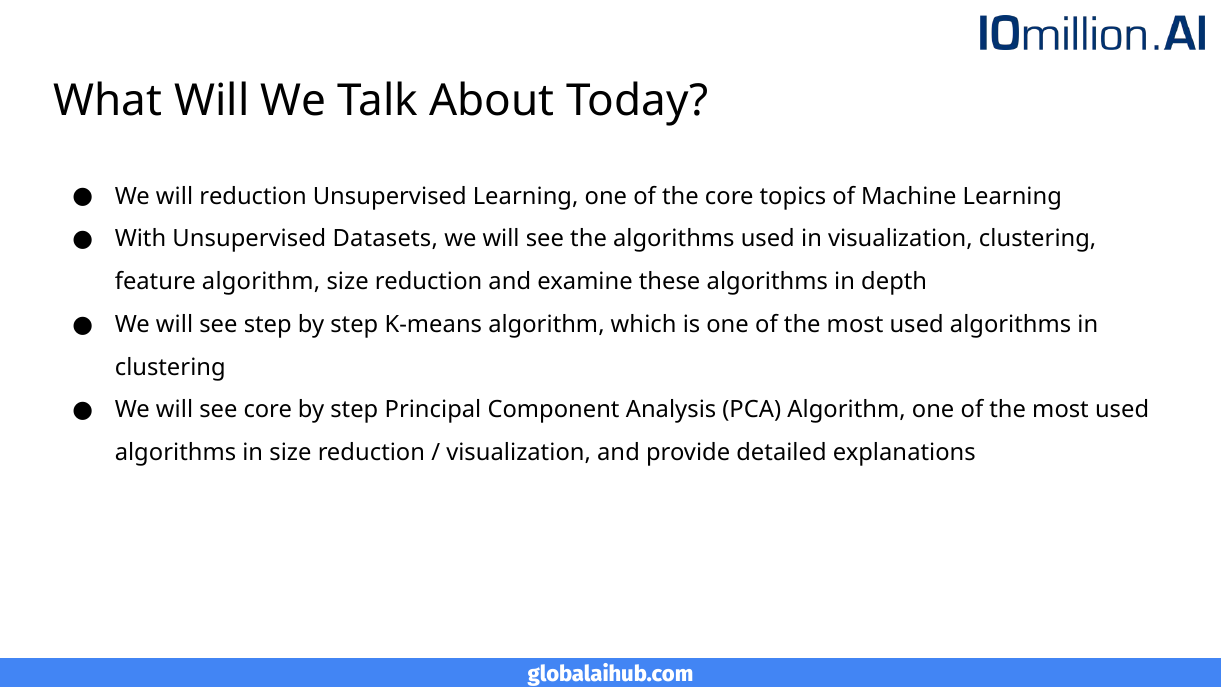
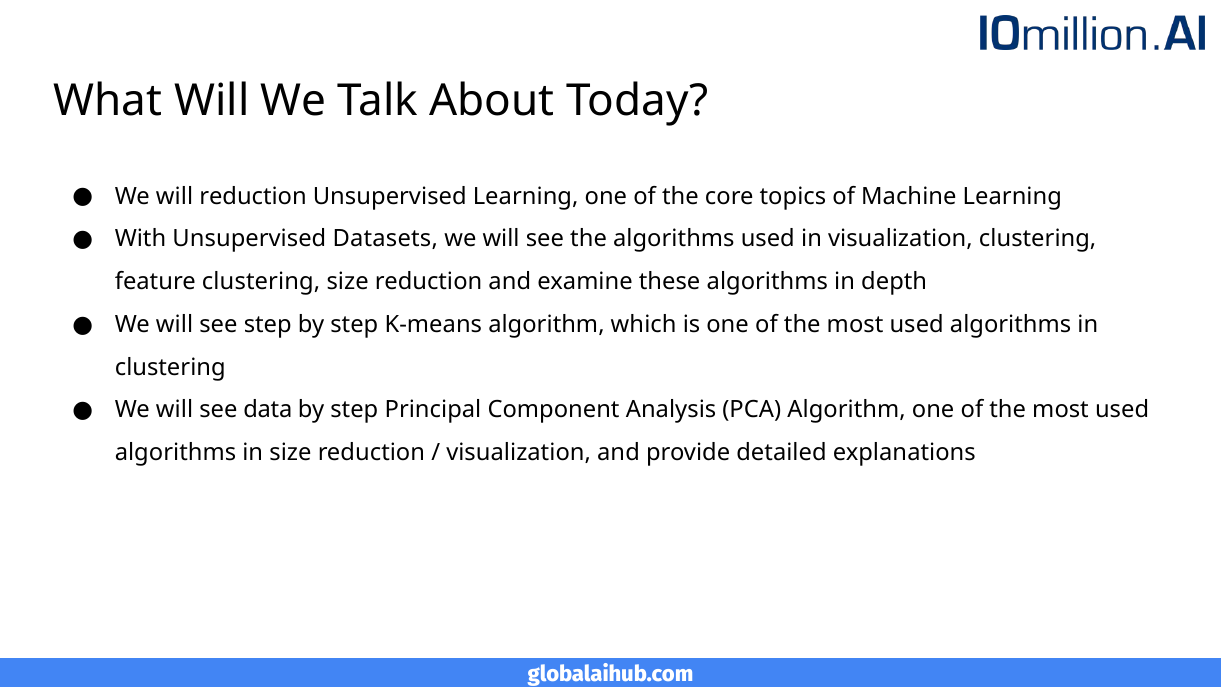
feature algorithm: algorithm -> clustering
see core: core -> data
